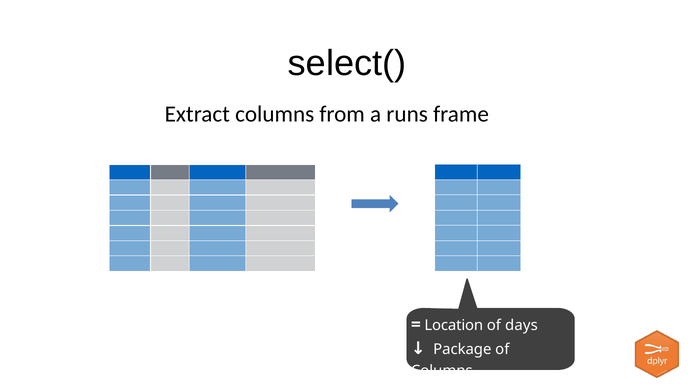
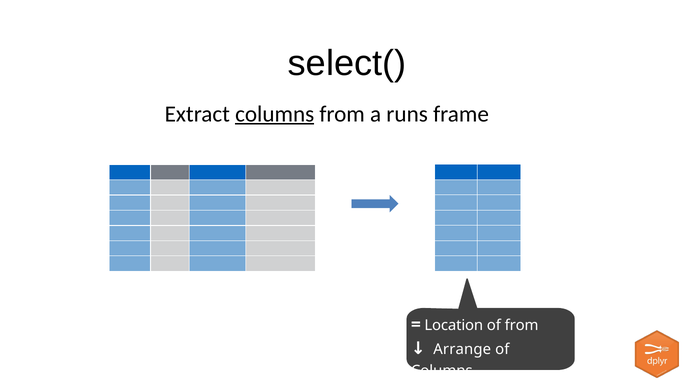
columns at (275, 114) underline: none -> present
of days: days -> from
Package: Package -> Arrange
